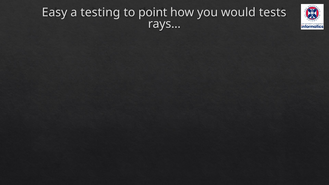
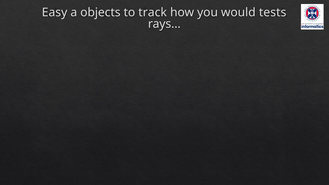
testing: testing -> objects
point: point -> track
